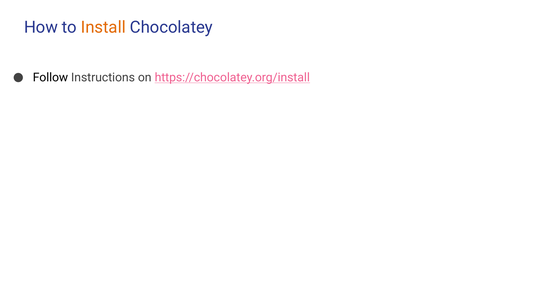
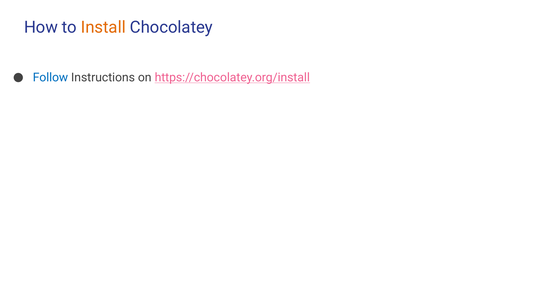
Follow colour: black -> blue
